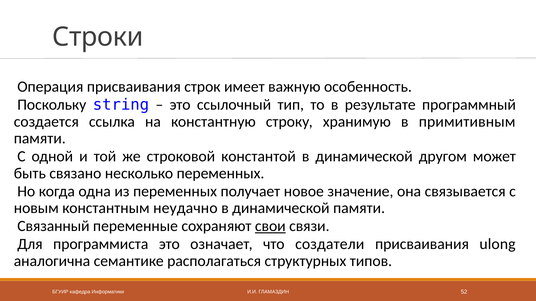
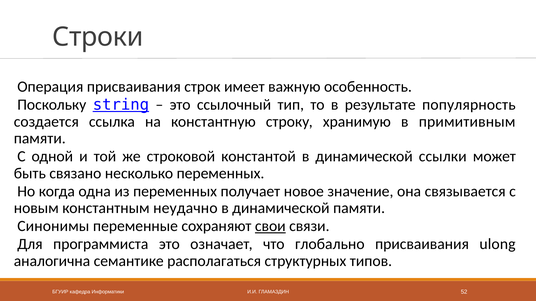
string underline: none -> present
программный: программный -> популярность
другом: другом -> ссылки
Связанный: Связанный -> Синонимы
создатели: создатели -> глобально
